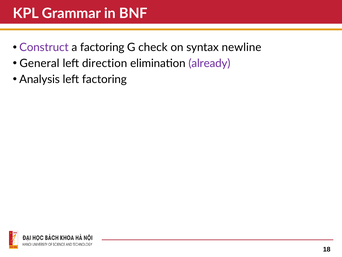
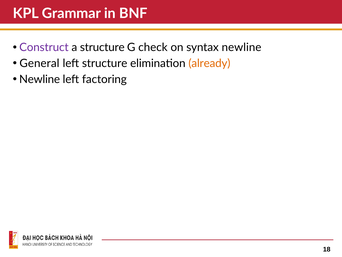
a factoring: factoring -> structure
left direction: direction -> structure
already colour: purple -> orange
Analysis at (40, 79): Analysis -> Newline
